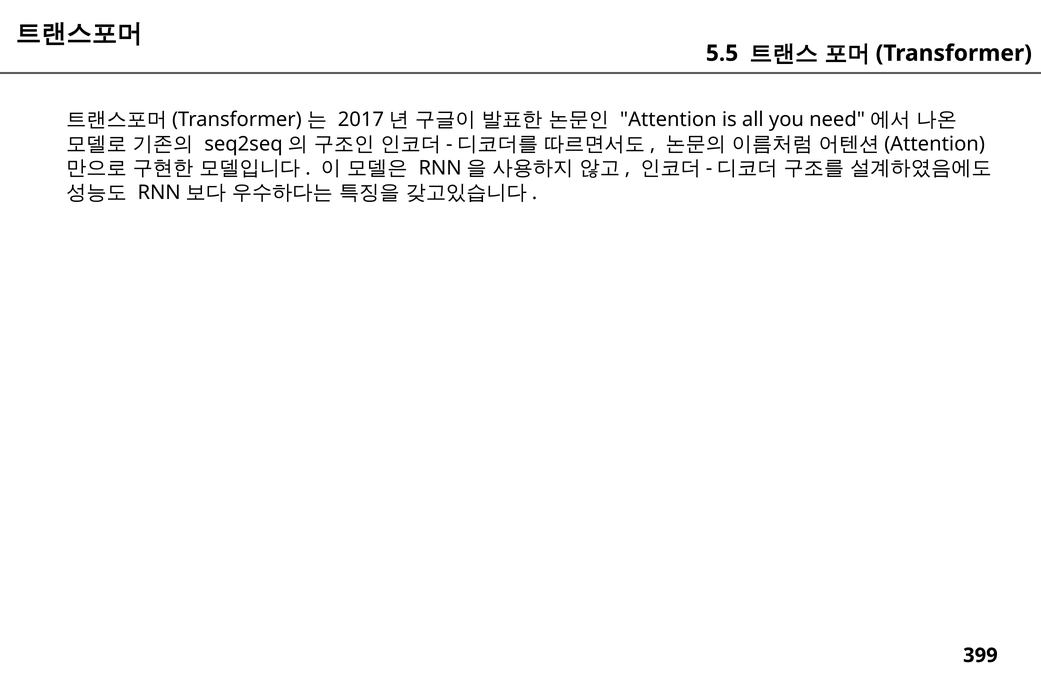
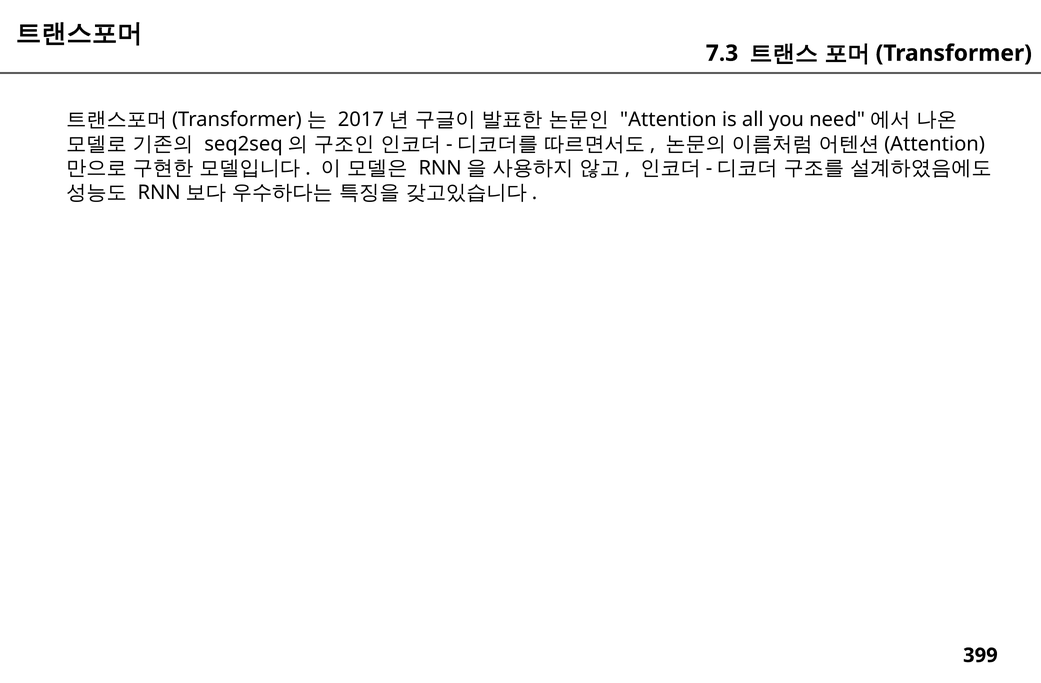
5.5: 5.5 -> 7.3
